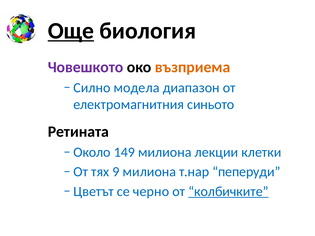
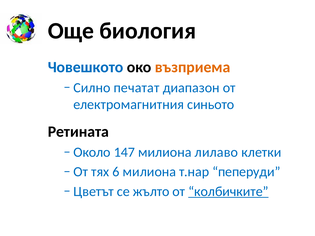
Още underline: present -> none
Човешкото colour: purple -> blue
модела: модела -> печатат
149: 149 -> 147
лекции: лекции -> лилаво
9: 9 -> 6
черно: черно -> жълто
